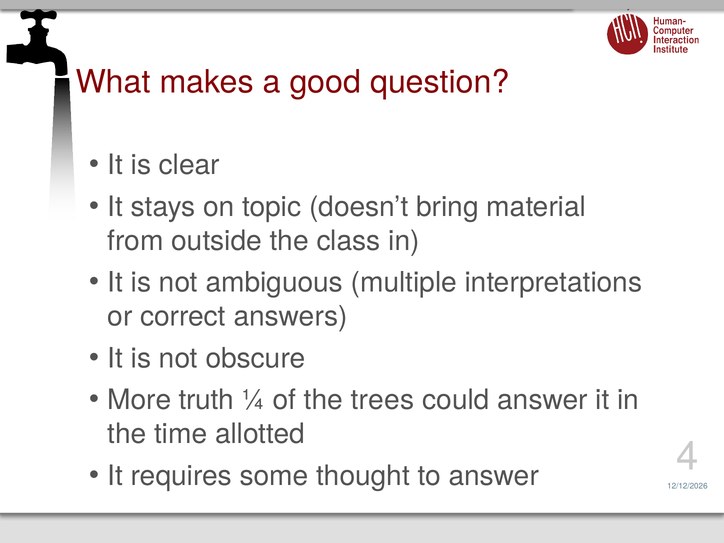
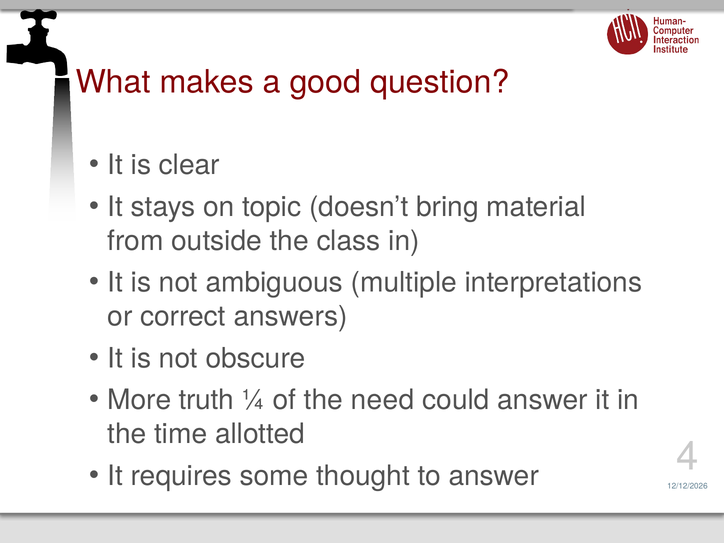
trees: trees -> need
